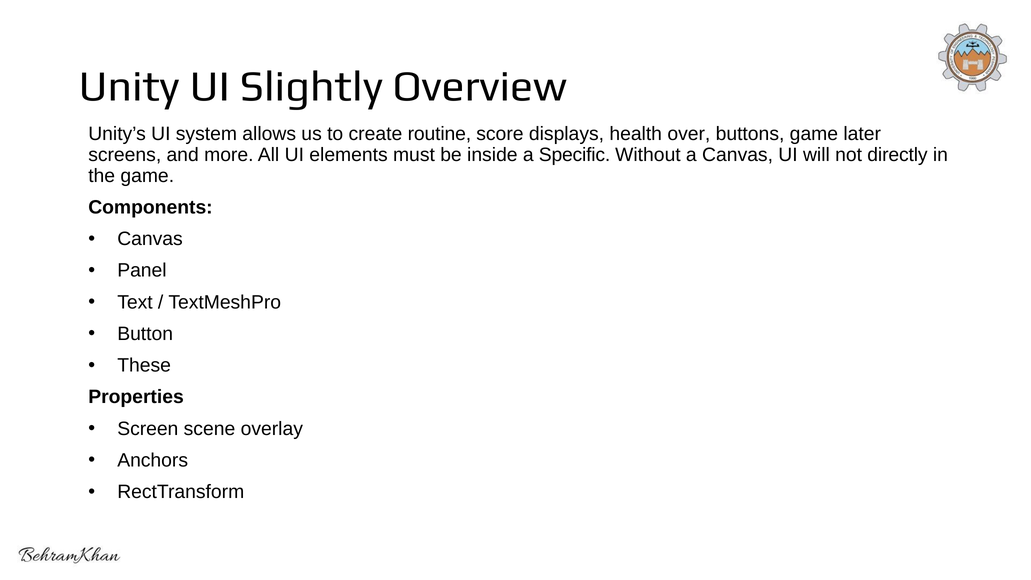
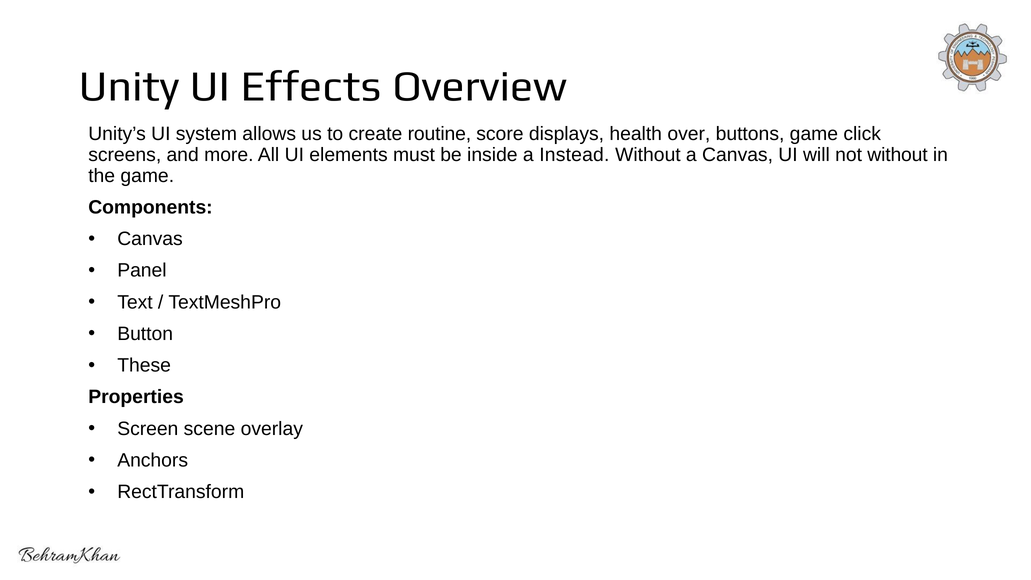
Slightly: Slightly -> Effects
later: later -> click
Specific: Specific -> Instead
not directly: directly -> without
